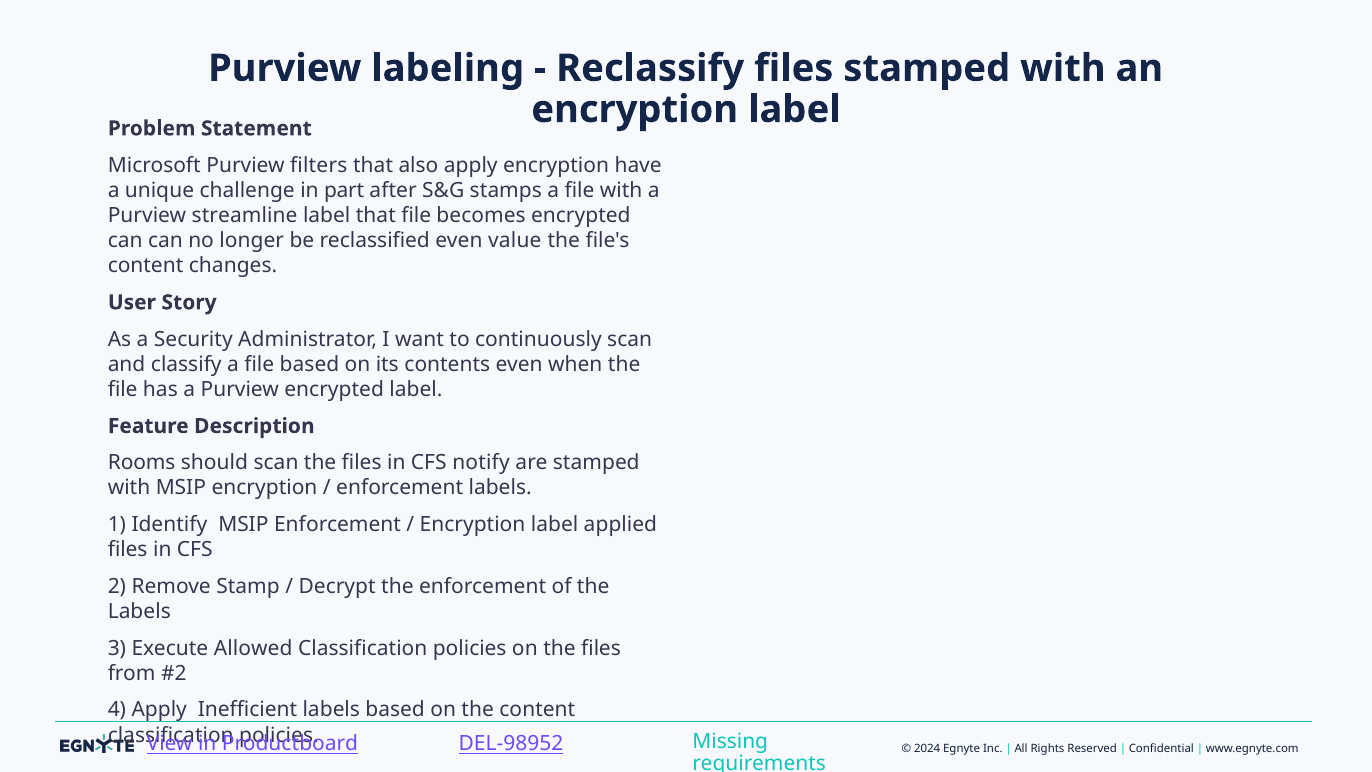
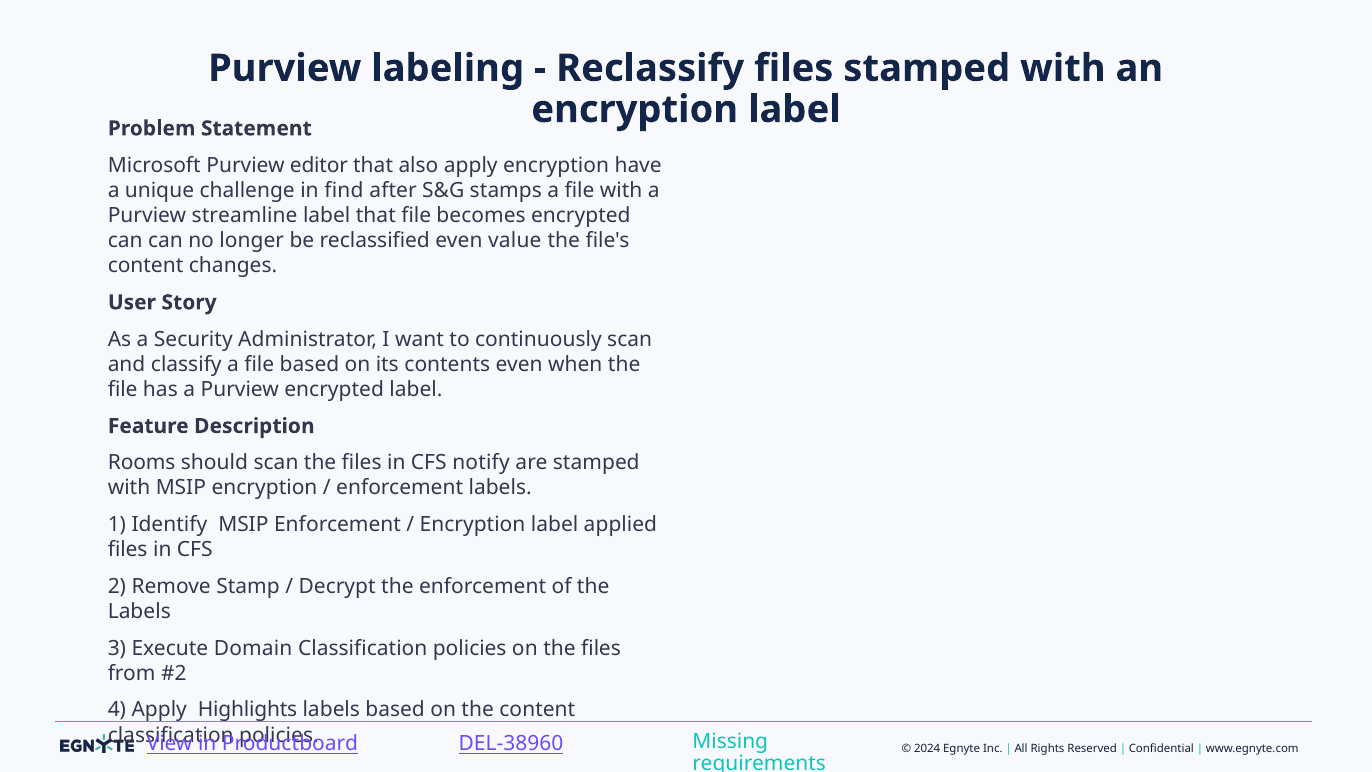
filters: filters -> editor
part: part -> find
Allowed: Allowed -> Domain
Inefficient: Inefficient -> Highlights
DEL-98952: DEL-98952 -> DEL-38960
